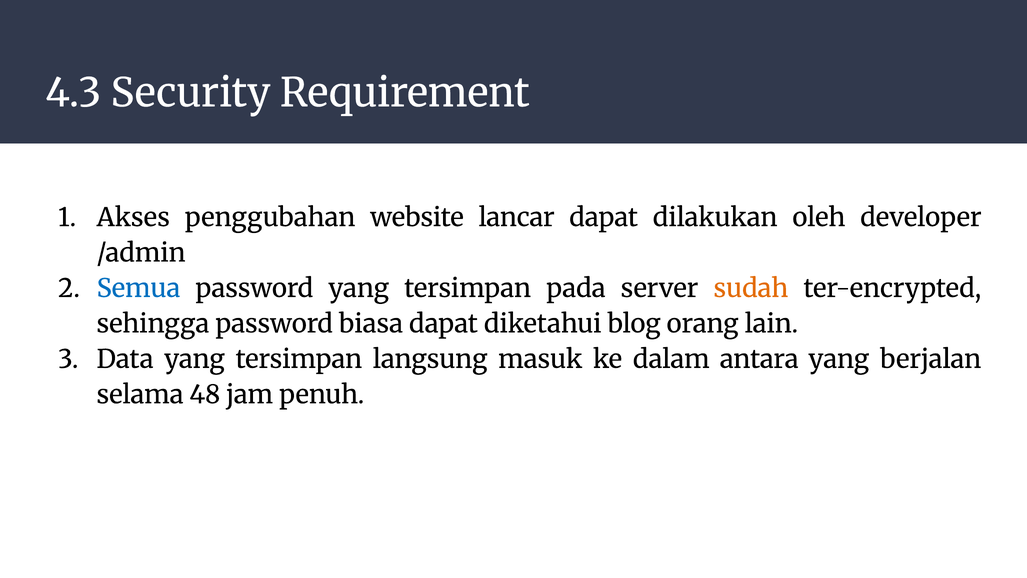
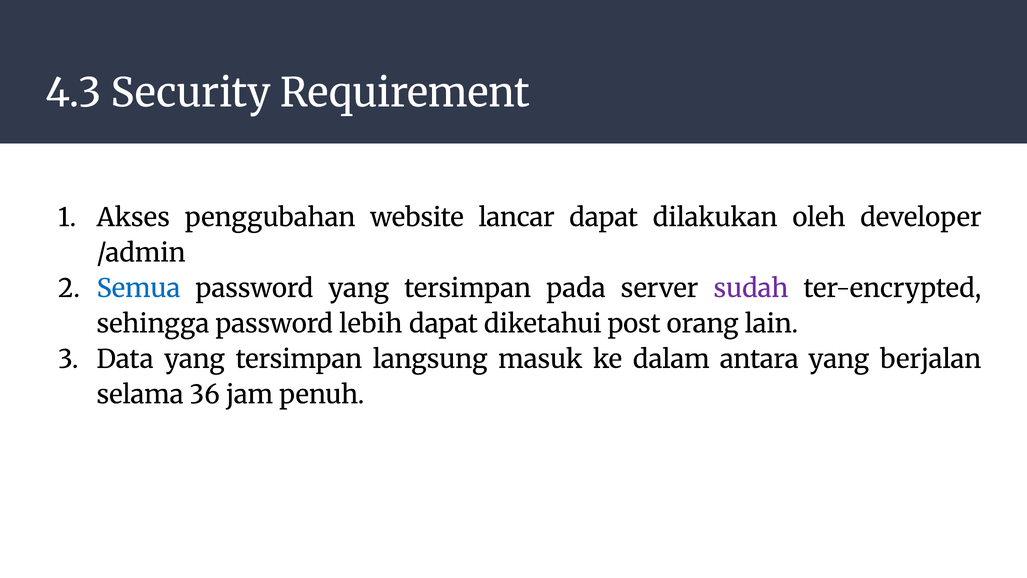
sudah colour: orange -> purple
biasa: biasa -> lebih
blog: blog -> post
48: 48 -> 36
